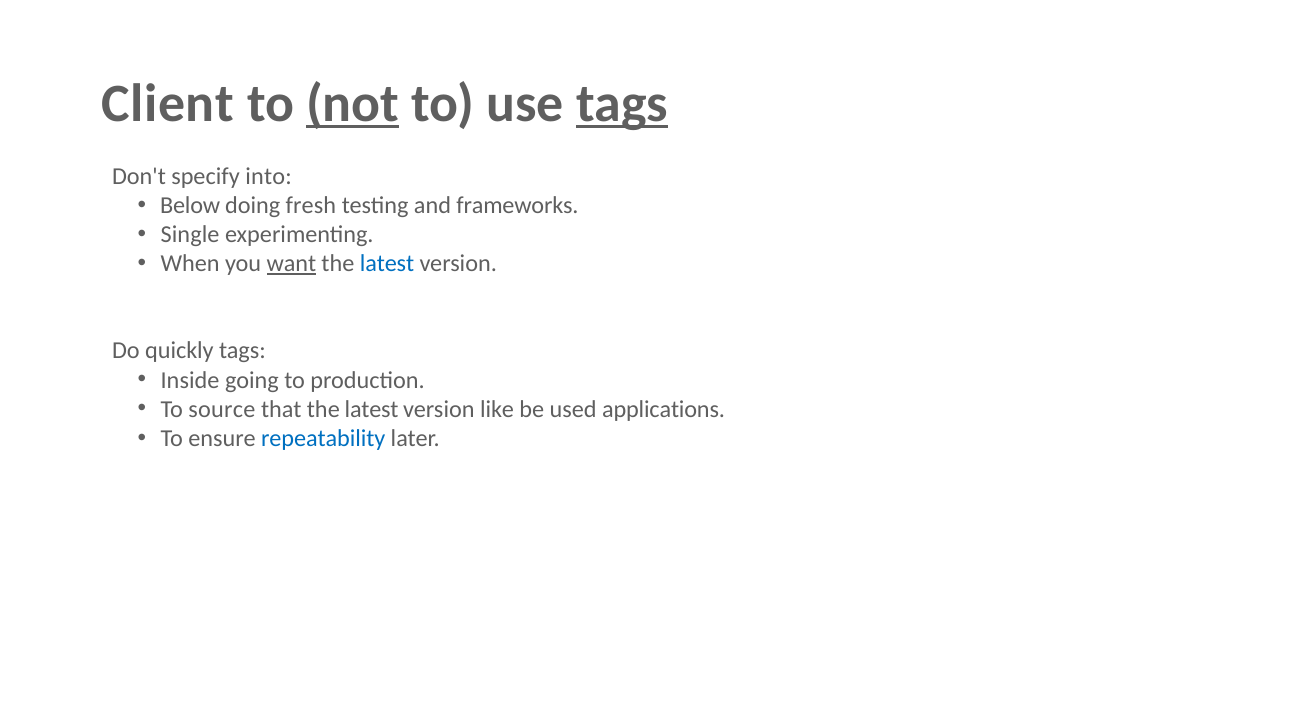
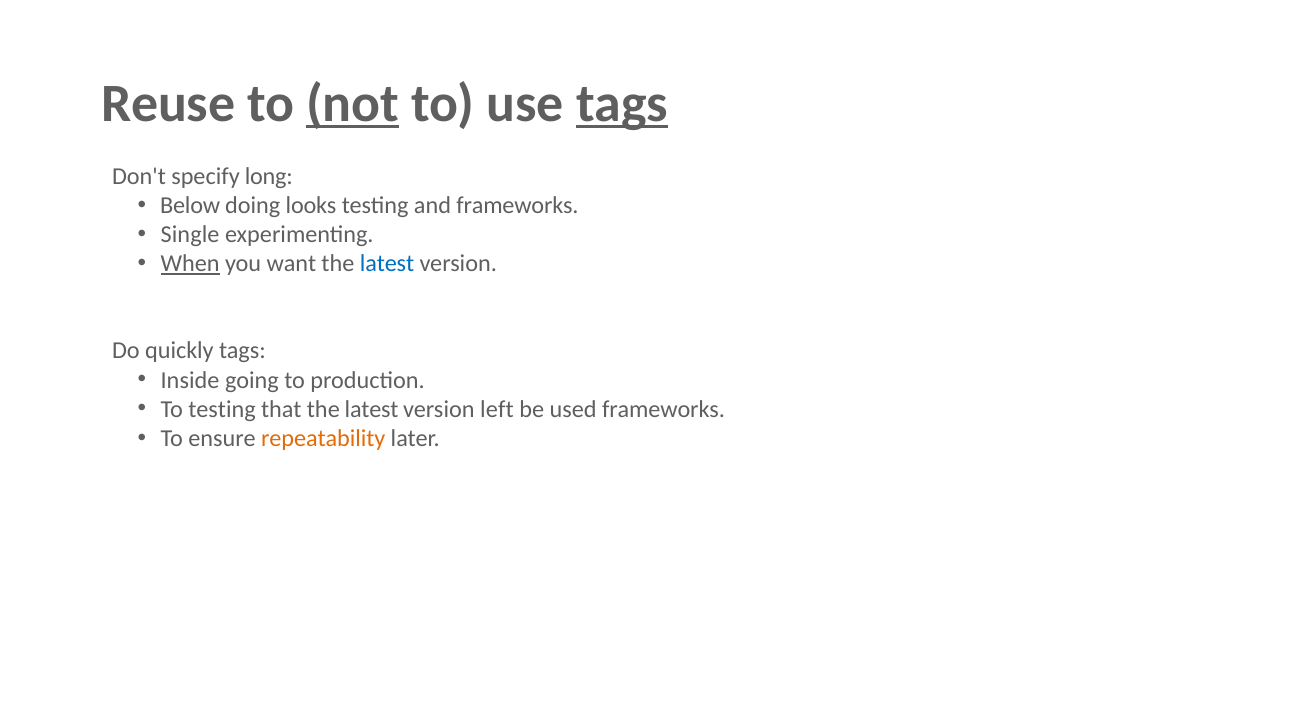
Client: Client -> Reuse
into: into -> long
fresh: fresh -> looks
When underline: none -> present
want underline: present -> none
To source: source -> testing
like: like -> left
used applications: applications -> frameworks
repeatability colour: blue -> orange
